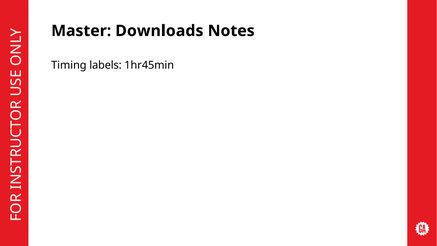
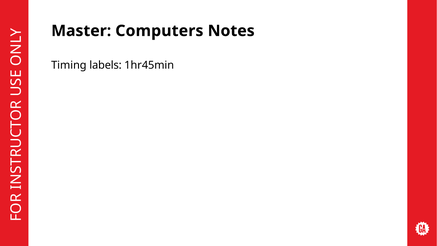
Downloads: Downloads -> Computers
